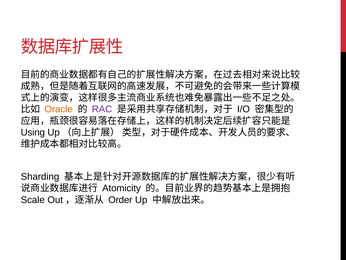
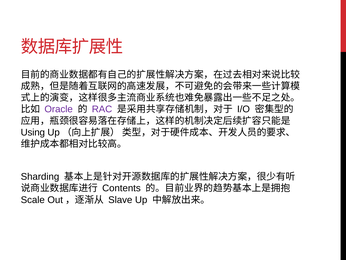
Oracle colour: orange -> purple
Atomicity: Atomicity -> Contents
Order: Order -> Slave
